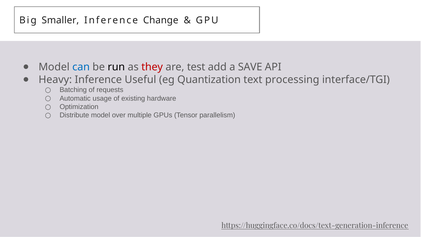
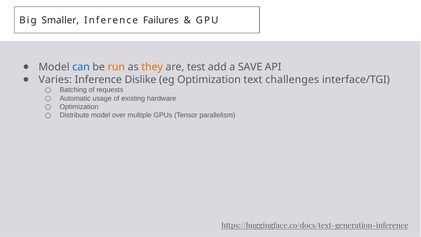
Change: Change -> Failures
run colour: black -> orange
they colour: red -> orange
Heavy: Heavy -> Varies
Useful: Useful -> Dislike
eg Quantization: Quantization -> Optimization
processing: processing -> challenges
